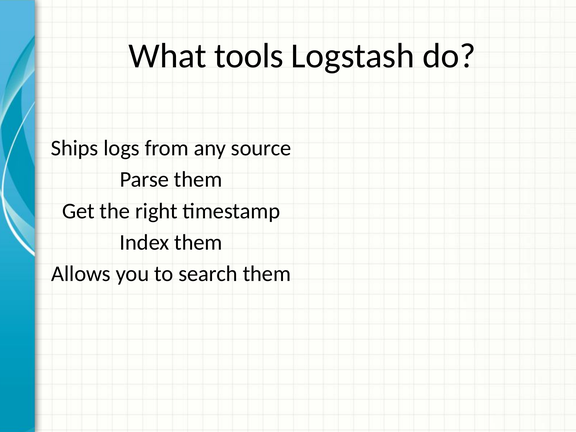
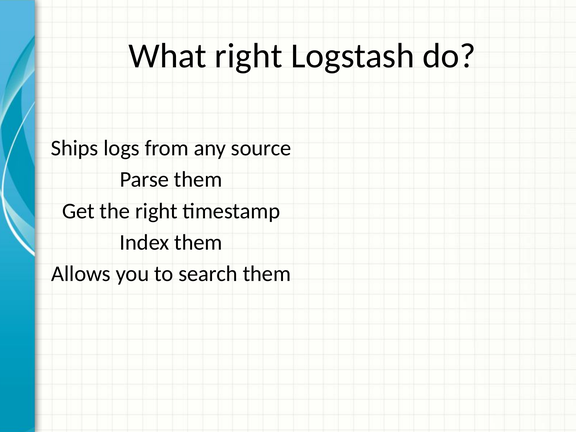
What tools: tools -> right
